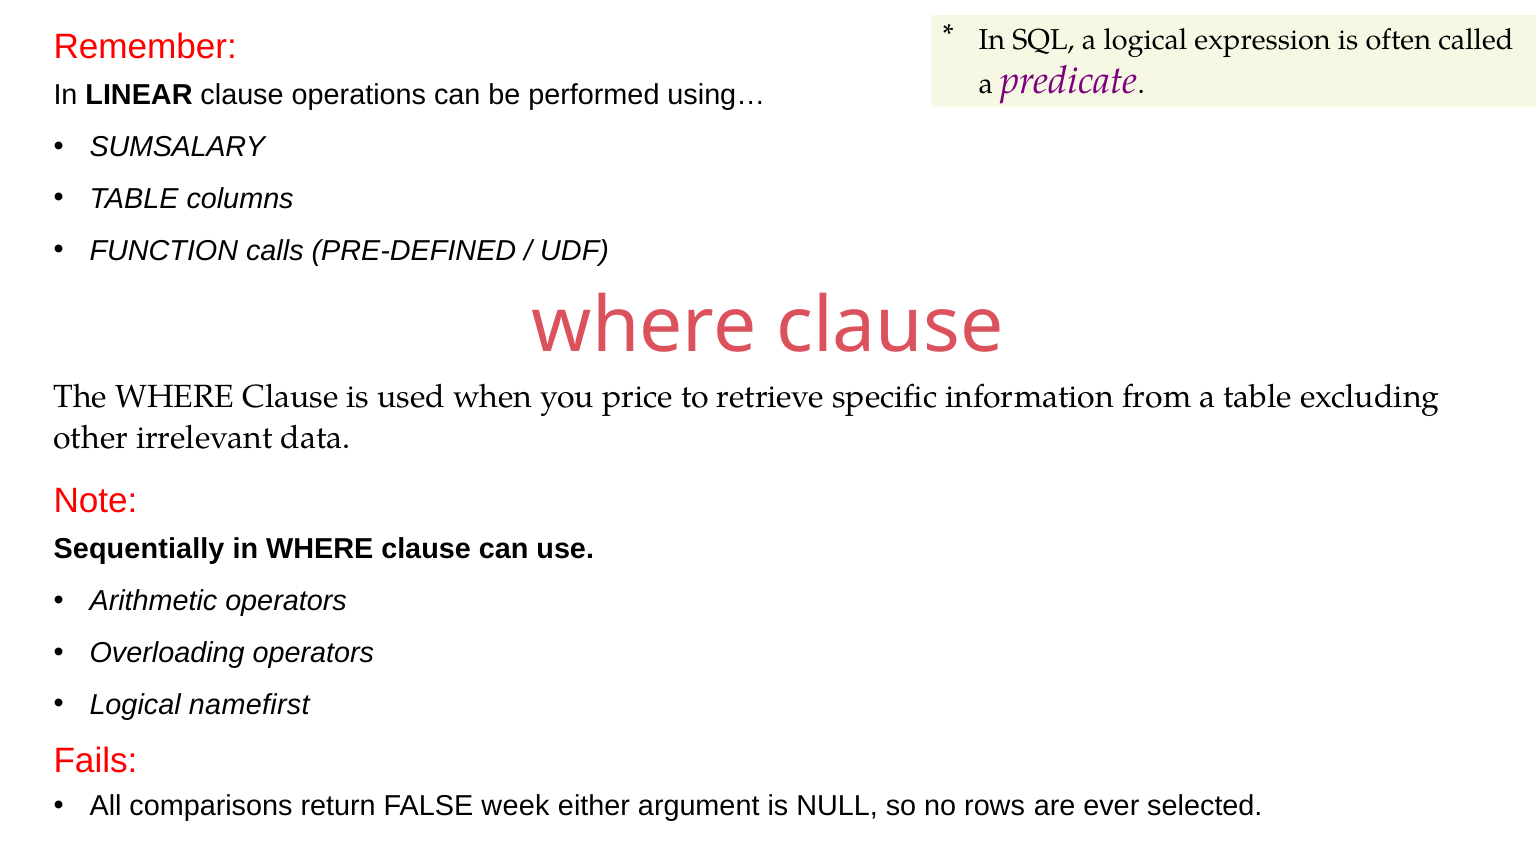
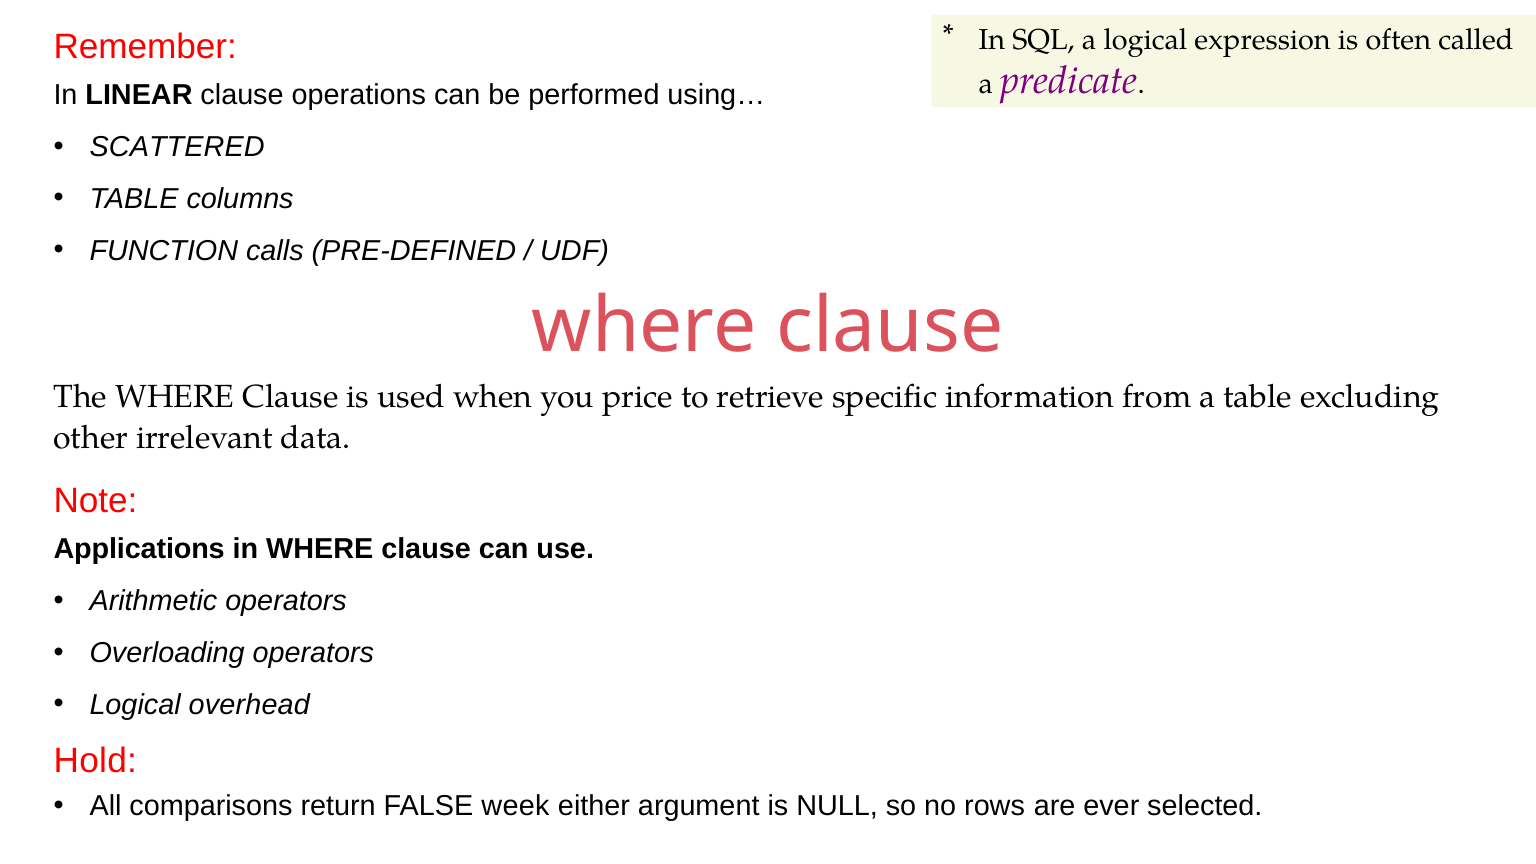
SUMSALARY: SUMSALARY -> SCATTERED
Sequentially: Sequentially -> Applications
namefirst: namefirst -> overhead
Fails: Fails -> Hold
